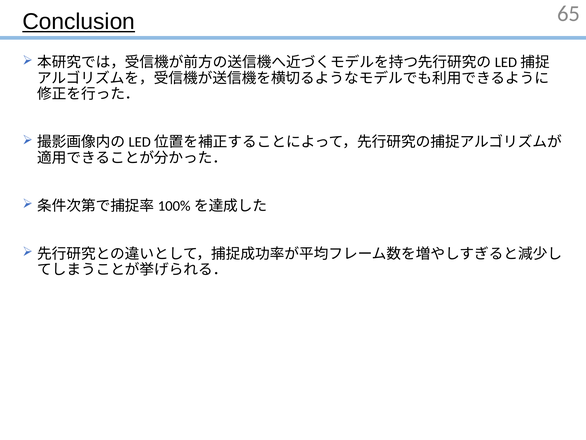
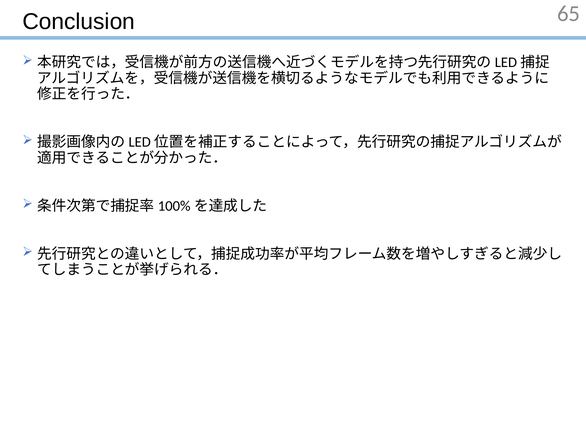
Conclusion underline: present -> none
